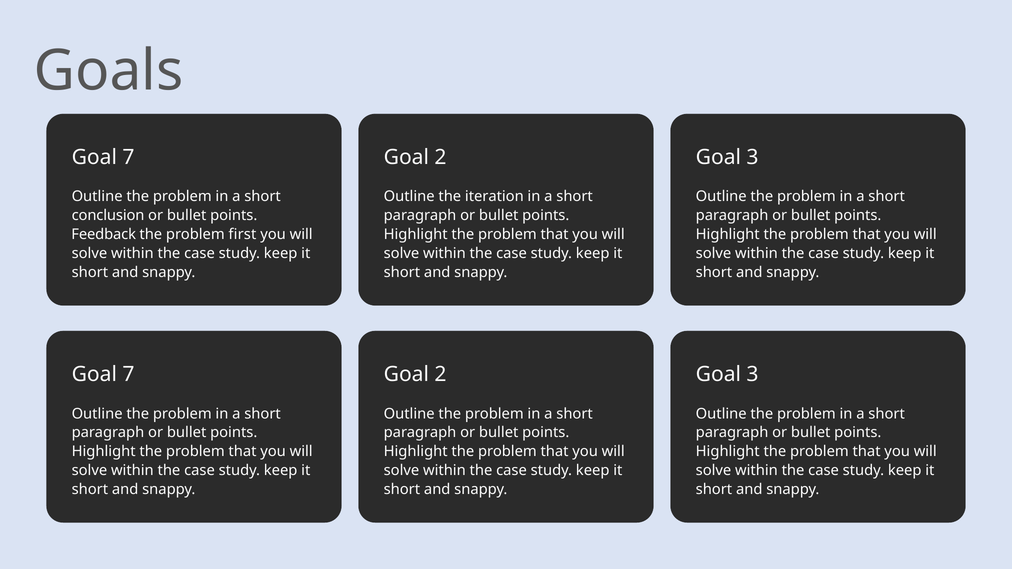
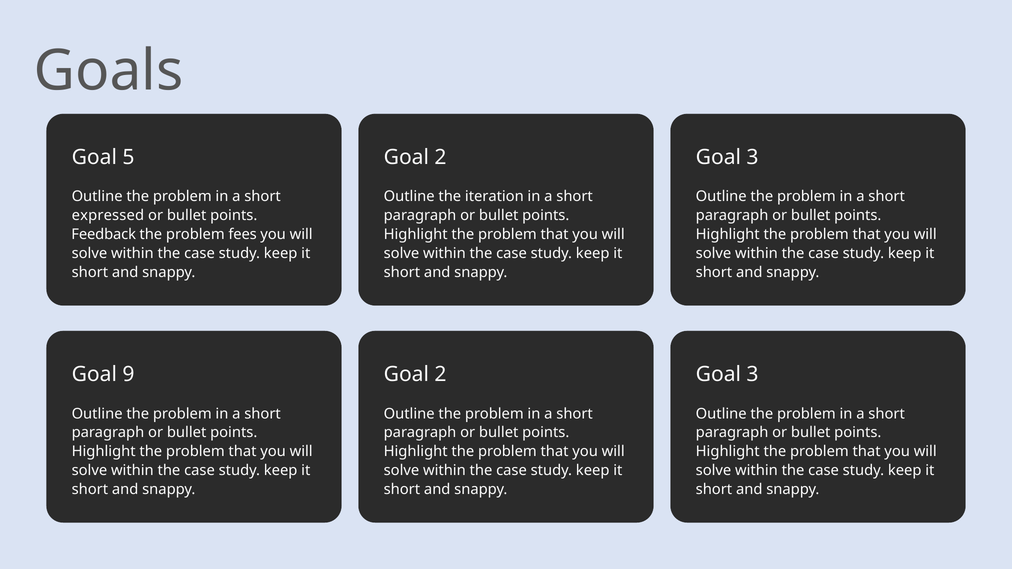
7 at (128, 157): 7 -> 5
conclusion: conclusion -> expressed
first: first -> fees
7 at (128, 375): 7 -> 9
